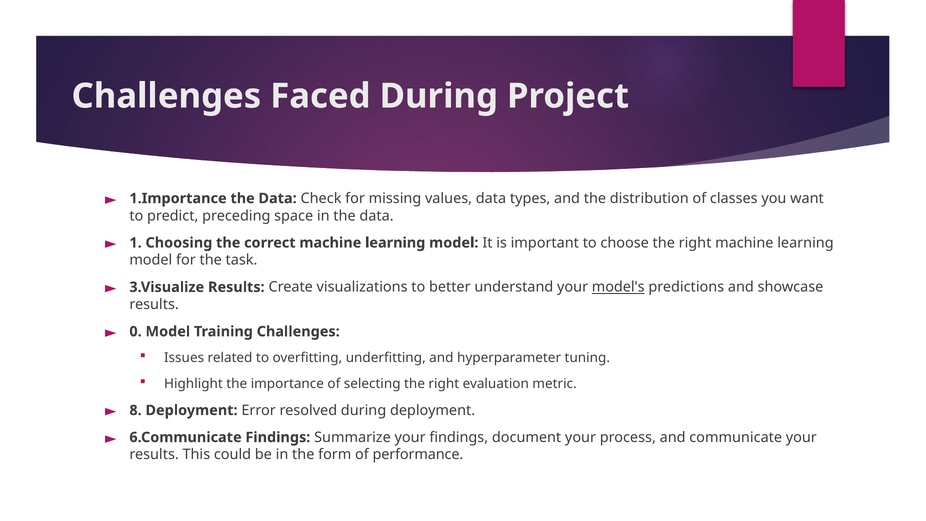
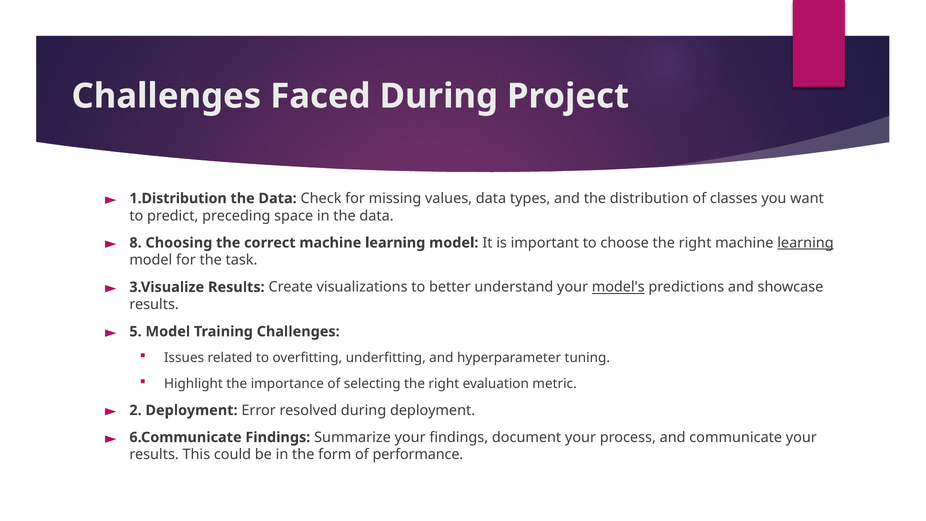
1.Importance: 1.Importance -> 1.Distribution
1: 1 -> 8
learning at (805, 243) underline: none -> present
0: 0 -> 5
8: 8 -> 2
